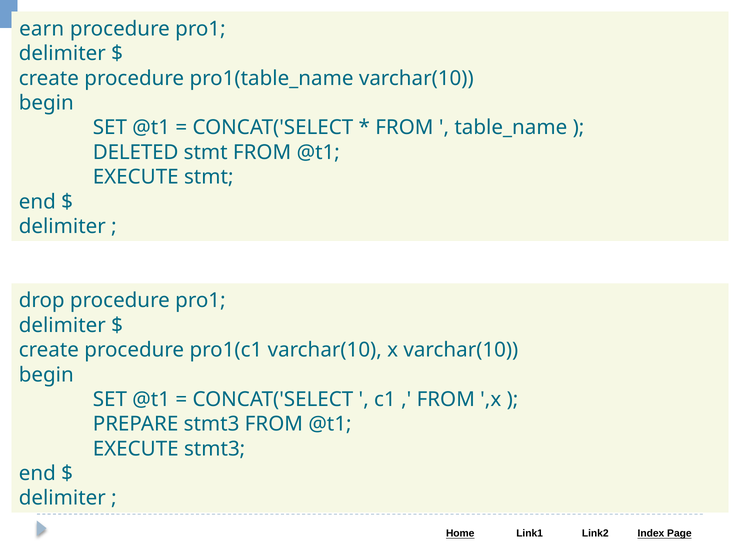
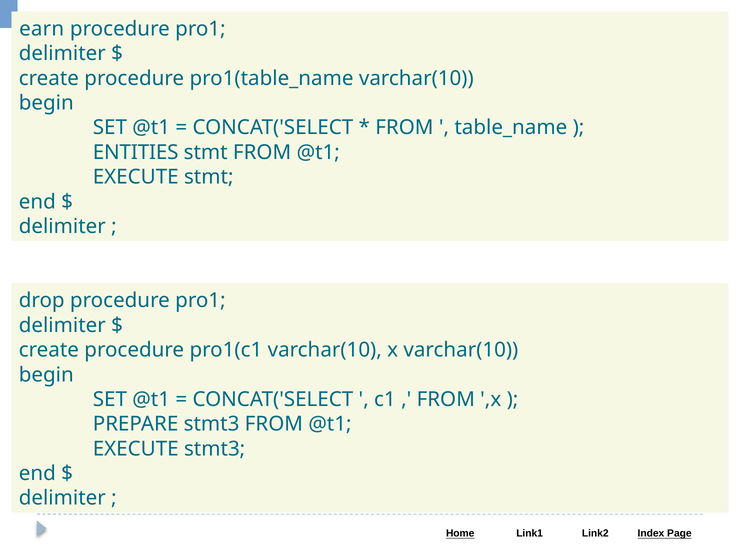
DELETED: DELETED -> ENTITIES
